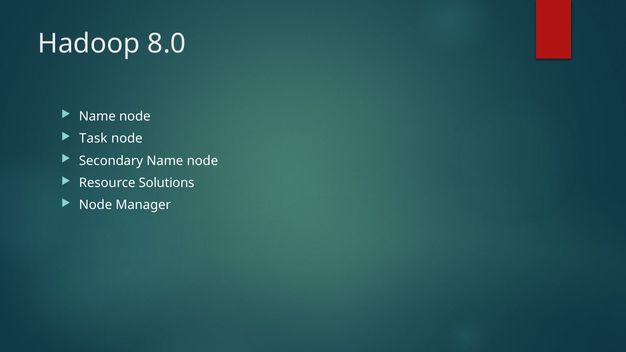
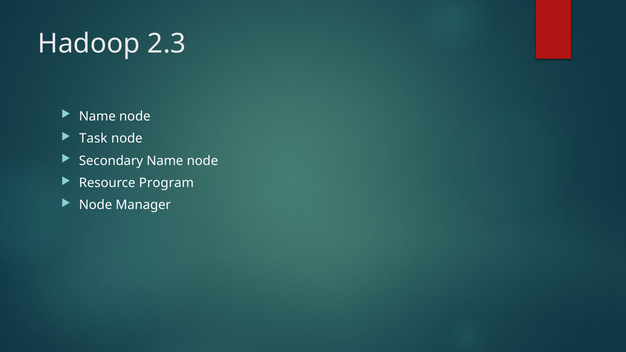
8.0: 8.0 -> 2.3
Solutions: Solutions -> Program
